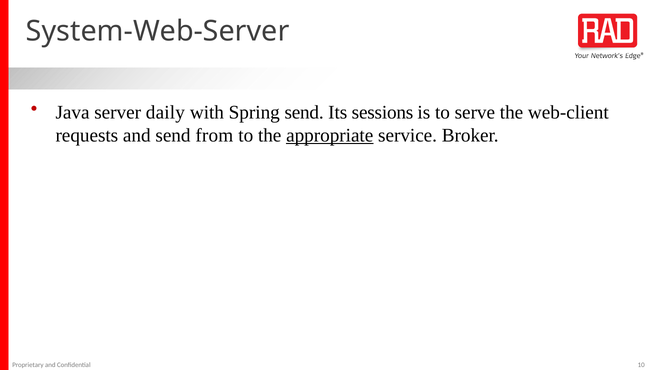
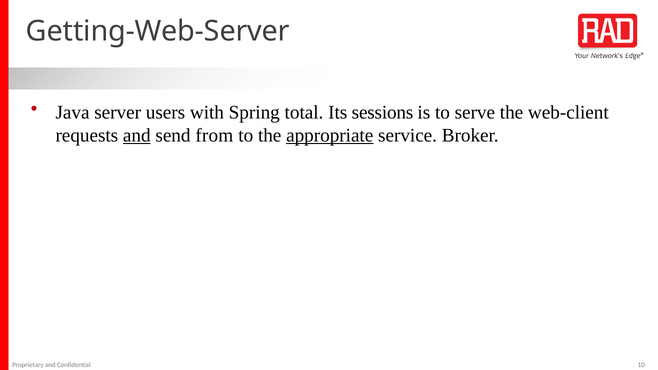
System-Web-Server: System-Web-Server -> Getting-Web-Server
daily: daily -> users
Spring send: send -> total
and at (137, 135) underline: none -> present
